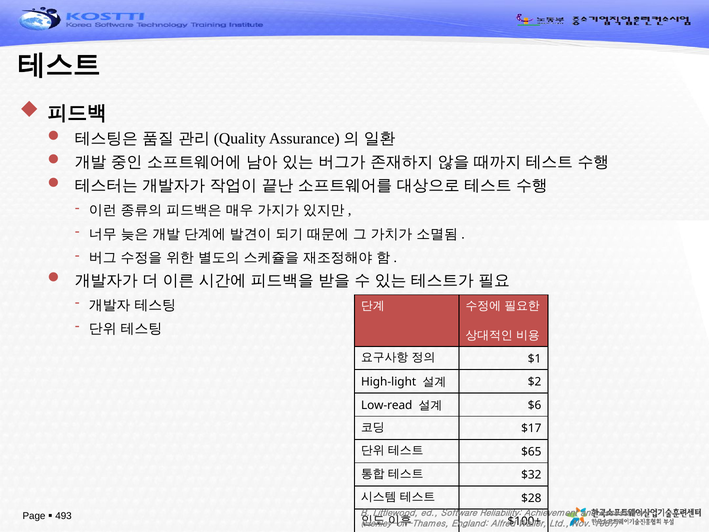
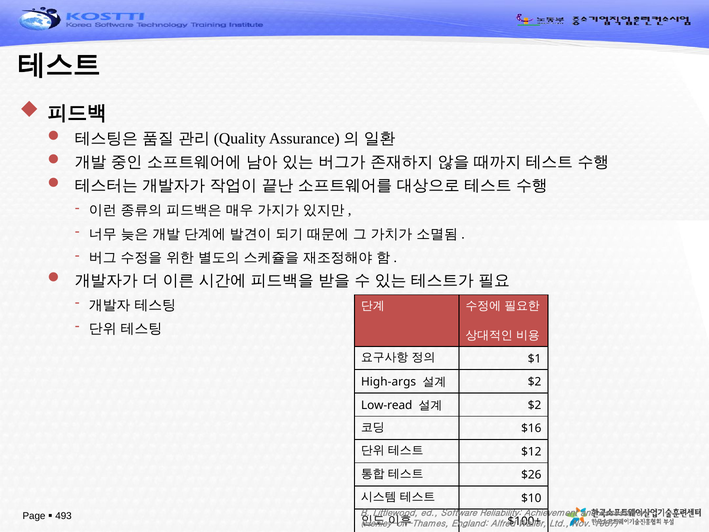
High-light: High-light -> High-args
$6 at (535, 405): $6 -> $2
$17: $17 -> $16
$65: $65 -> $12
$32: $32 -> $26
$28: $28 -> $10
